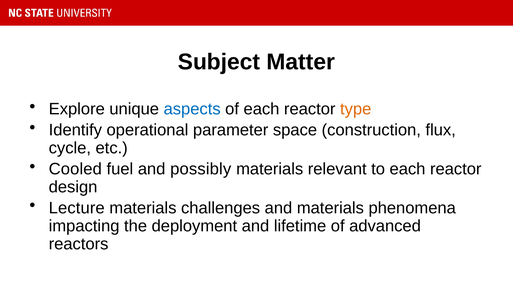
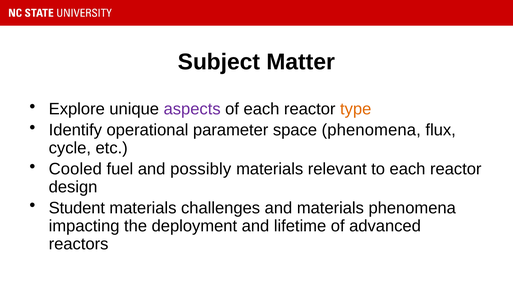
aspects colour: blue -> purple
space construction: construction -> phenomena
Lecture: Lecture -> Student
